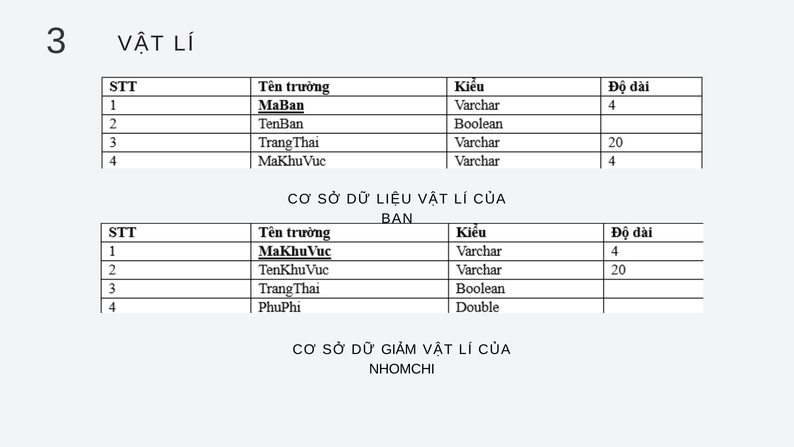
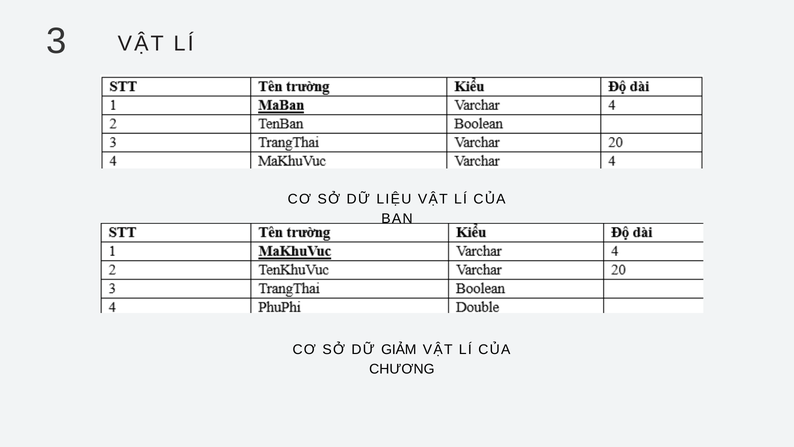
NHOMCHI: NHOMCHI -> CHƯƠNG
